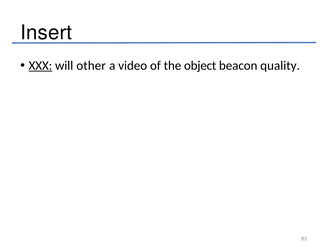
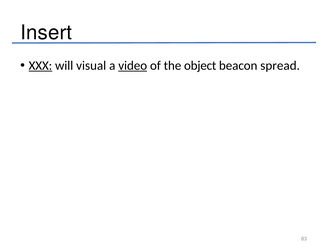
other: other -> visual
video underline: none -> present
quality: quality -> spread
